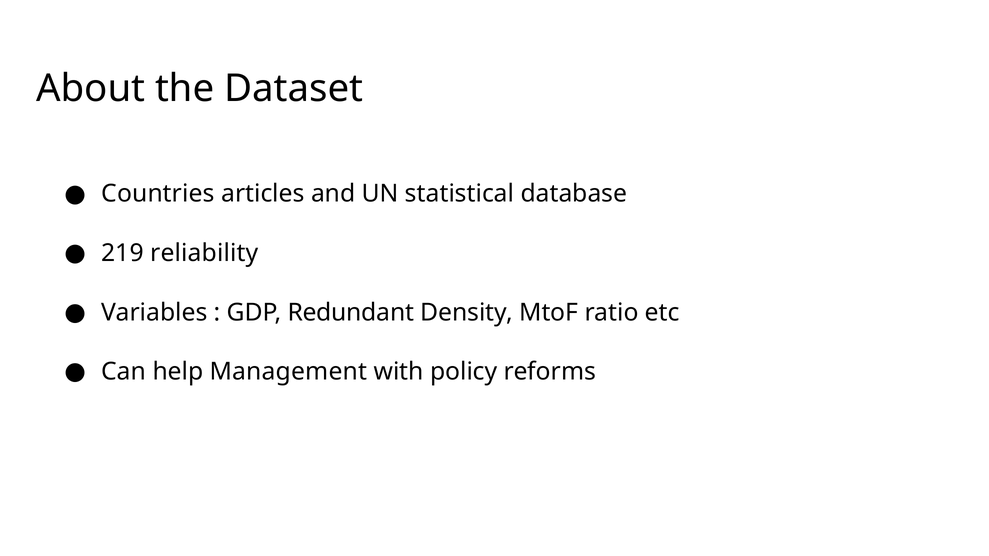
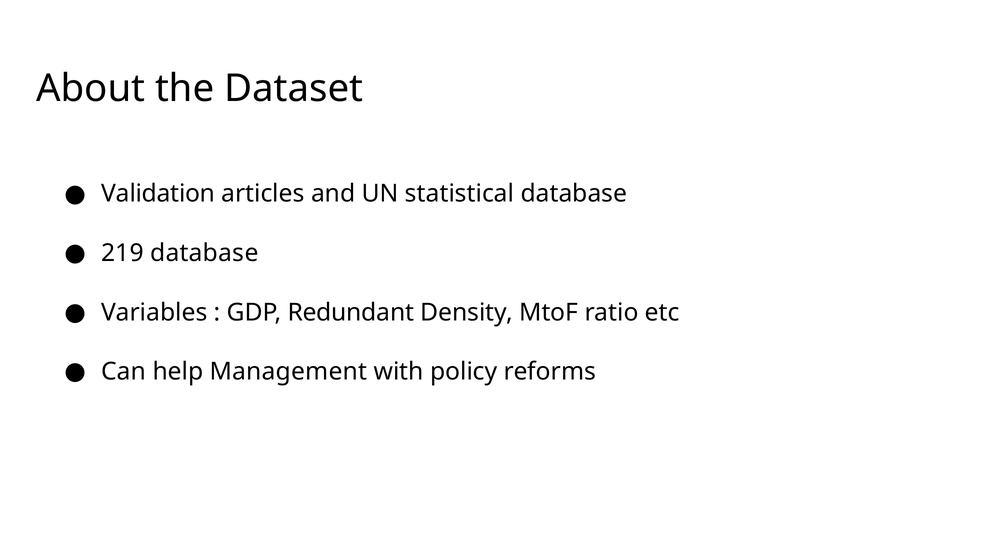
Countries: Countries -> Validation
219 reliability: reliability -> database
